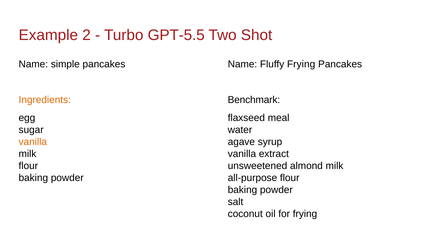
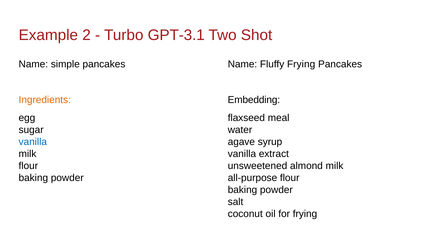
GPT-5.5: GPT-5.5 -> GPT-3.1
Benchmark: Benchmark -> Embedding
vanilla at (33, 142) colour: orange -> blue
